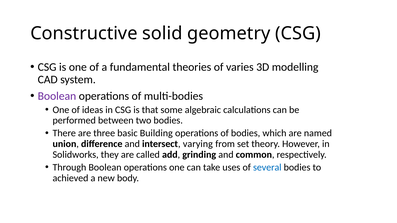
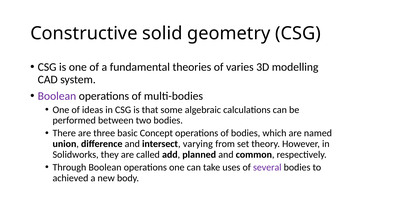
Building: Building -> Concept
grinding: grinding -> planned
several colour: blue -> purple
